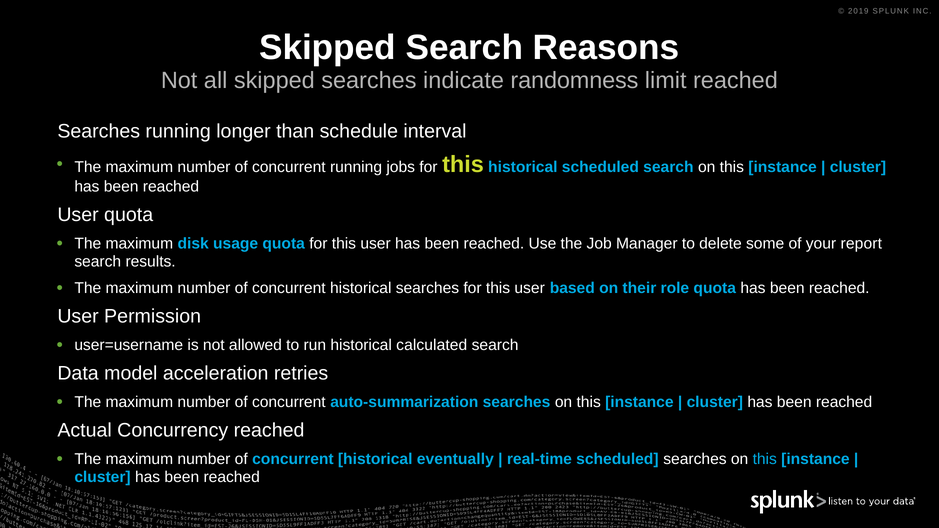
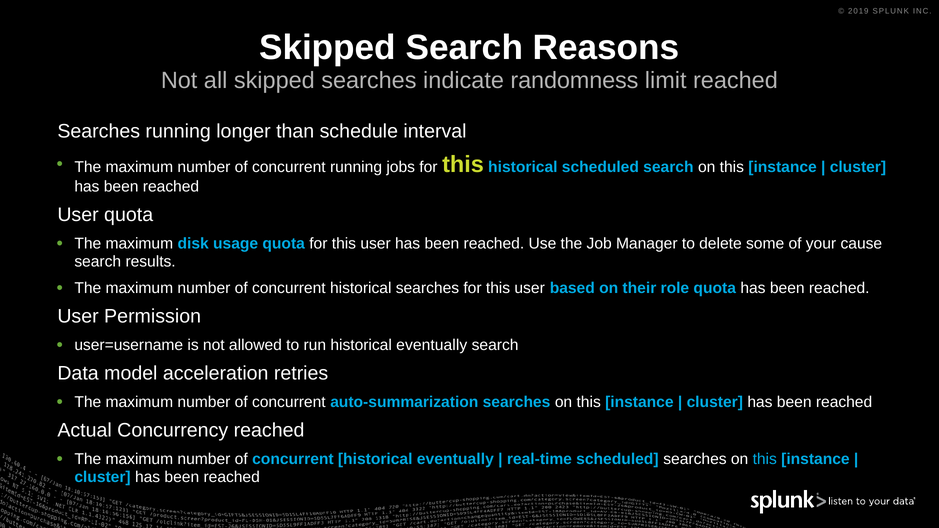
report: report -> cause
run historical calculated: calculated -> eventually
